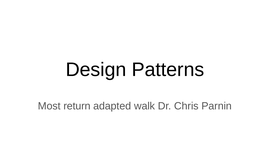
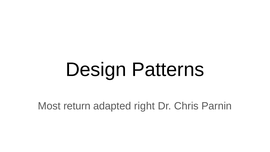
walk: walk -> right
